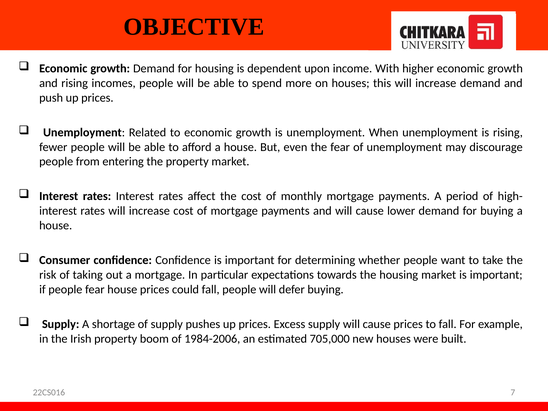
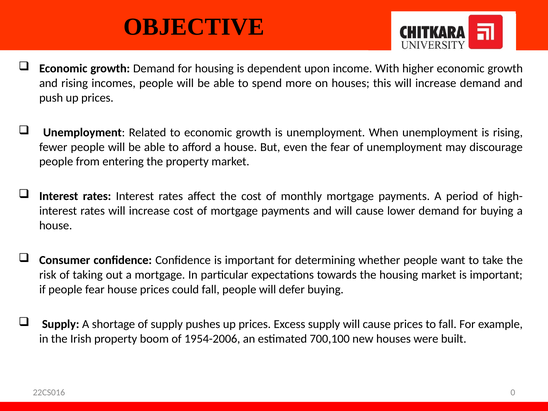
1984-2006: 1984-2006 -> 1954-2006
705,000: 705,000 -> 700,100
7: 7 -> 0
